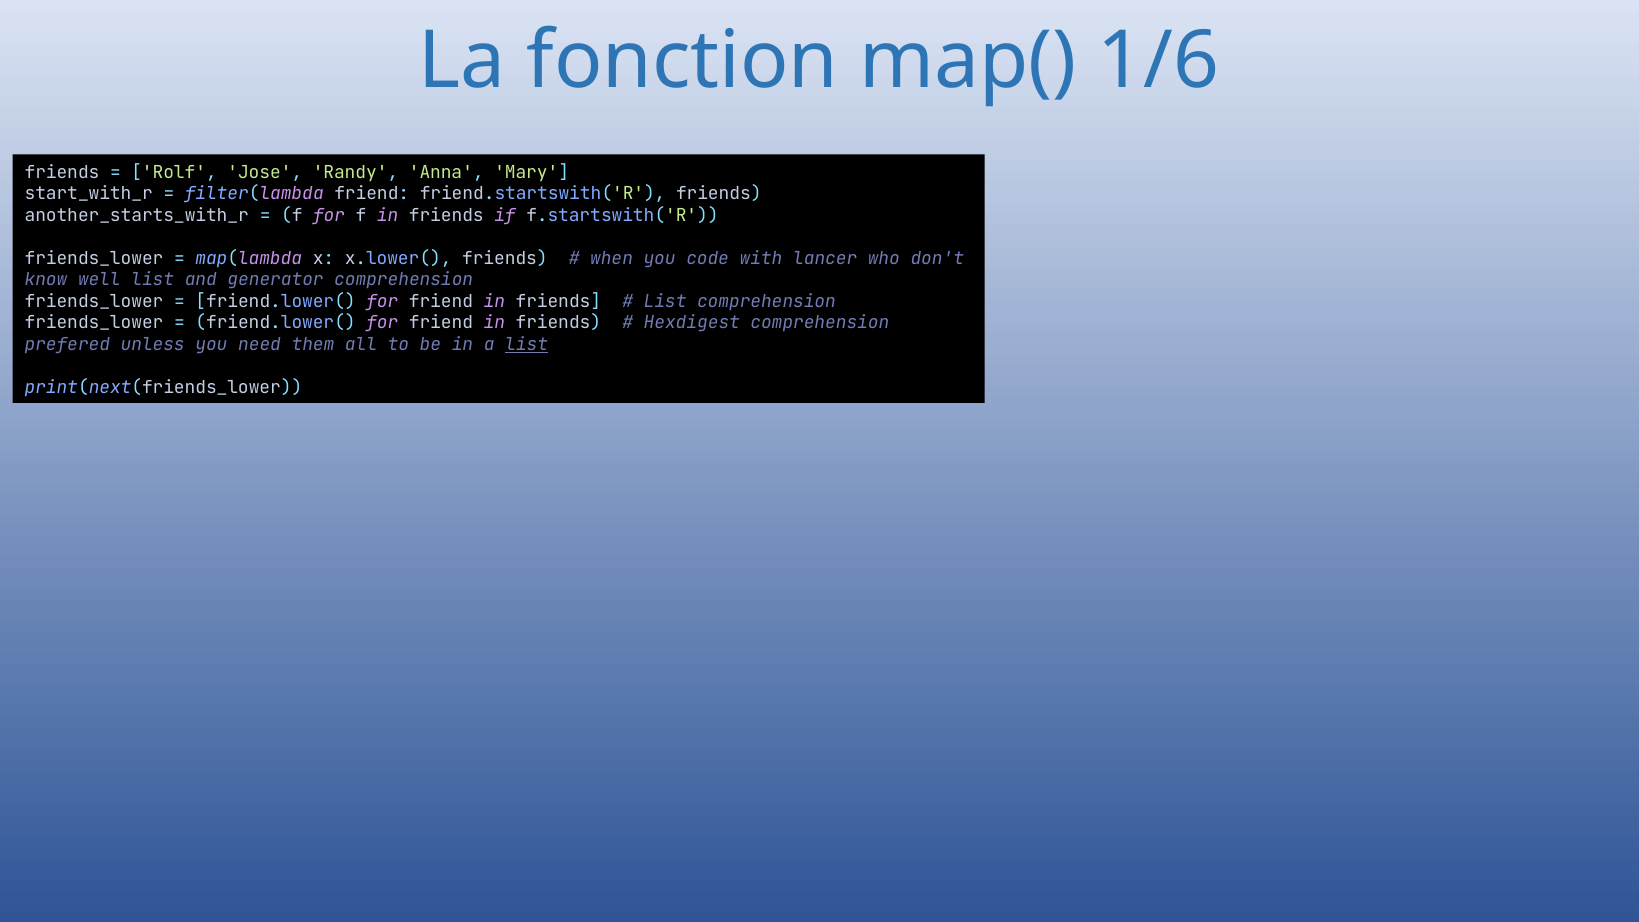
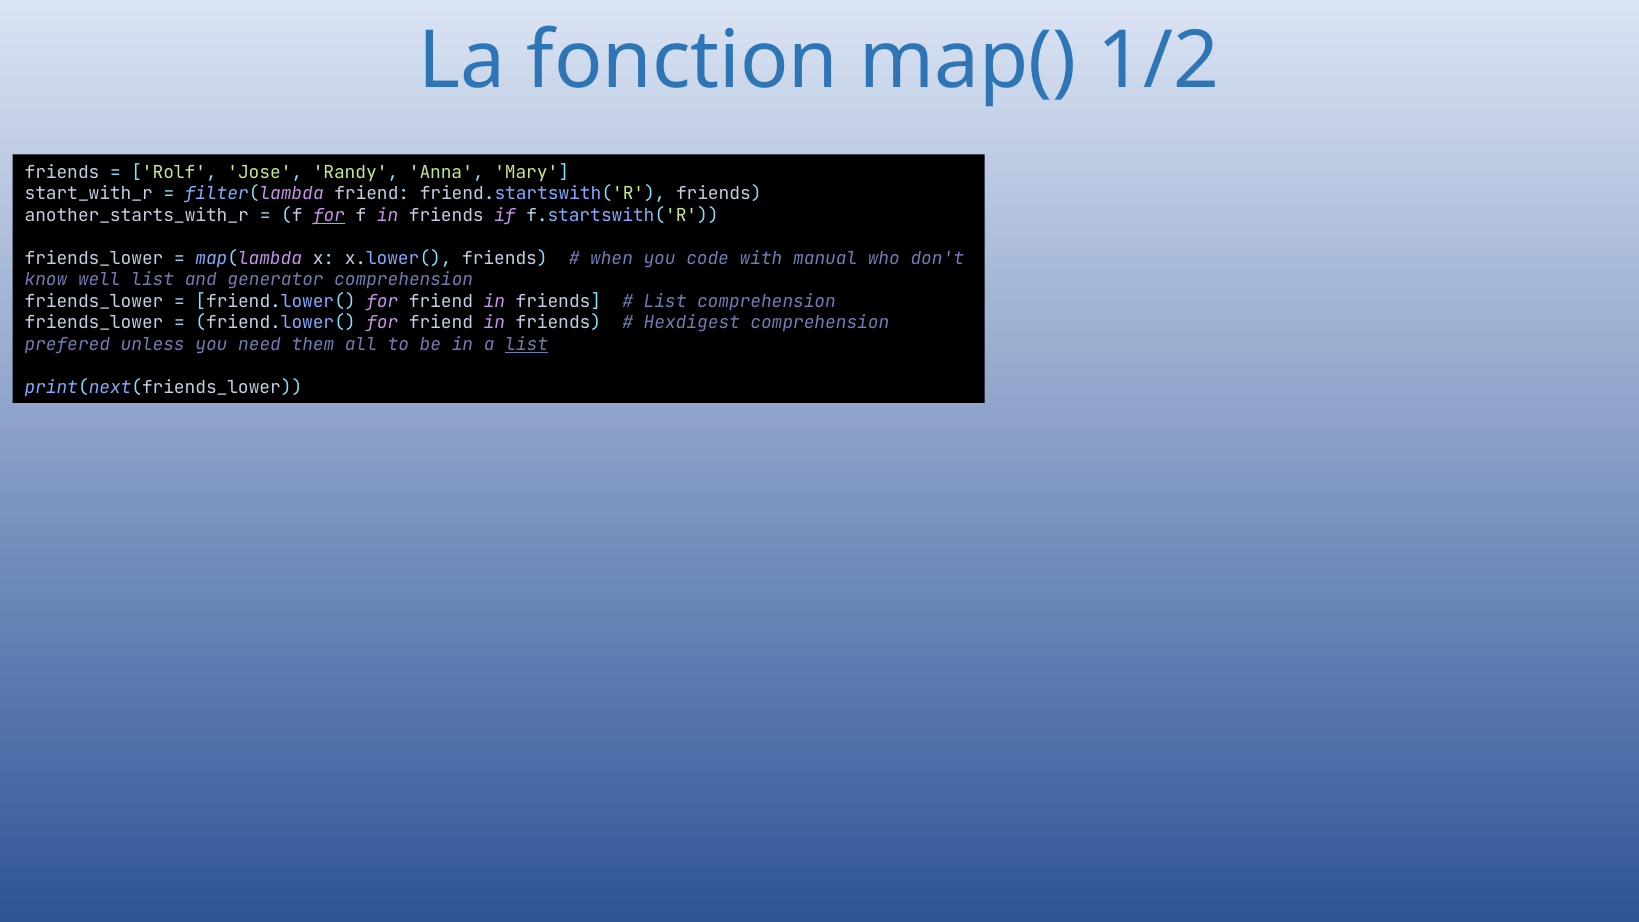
1/6: 1/6 -> 1/2
for at (329, 215) underline: none -> present
lancer: lancer -> manual
